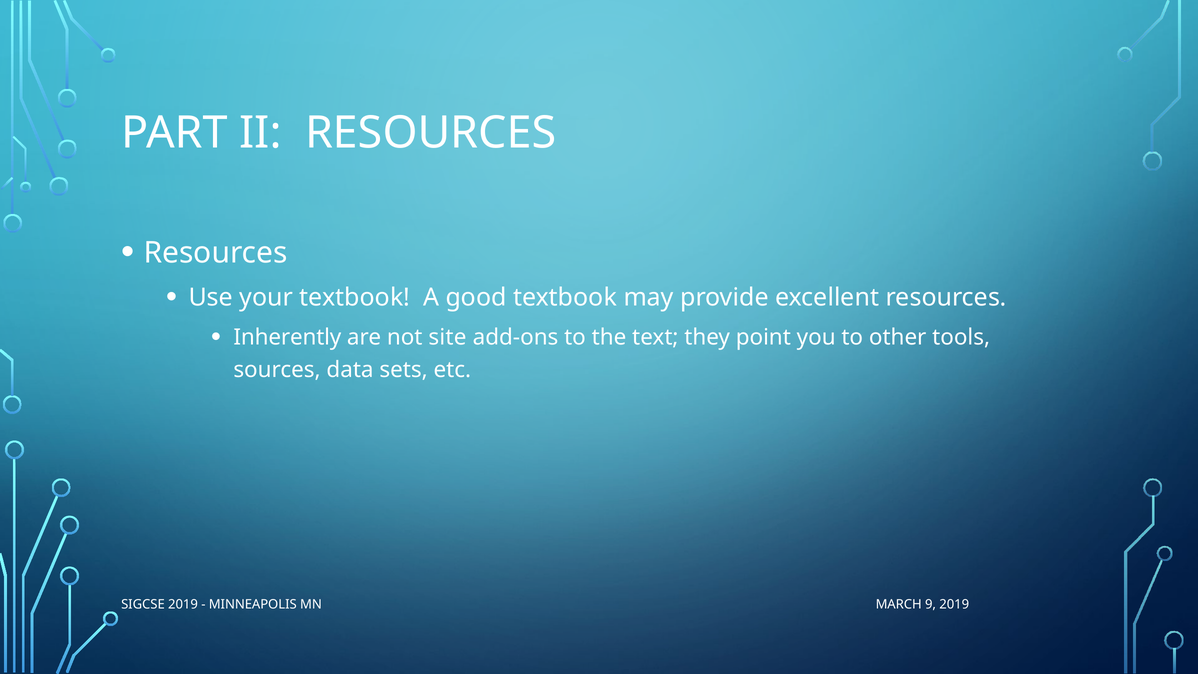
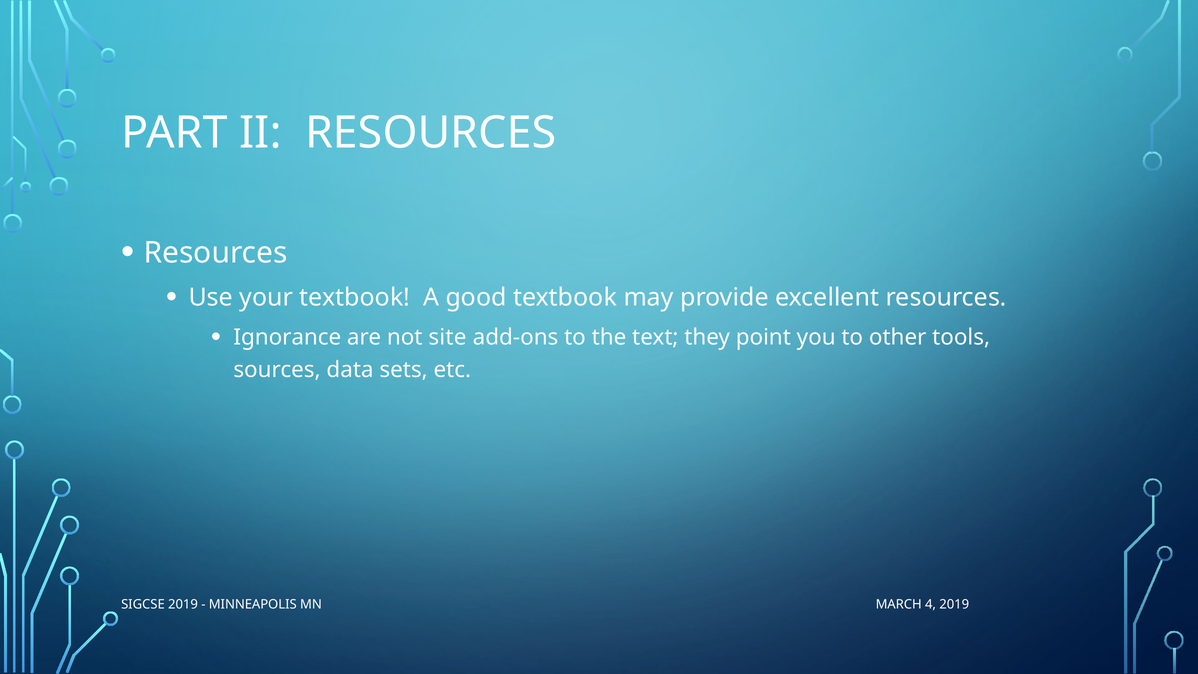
Inherently: Inherently -> Ignorance
9: 9 -> 4
